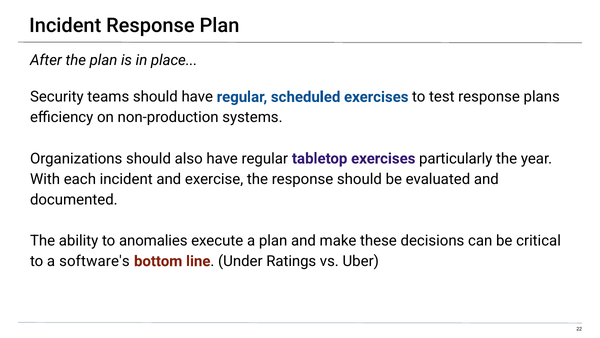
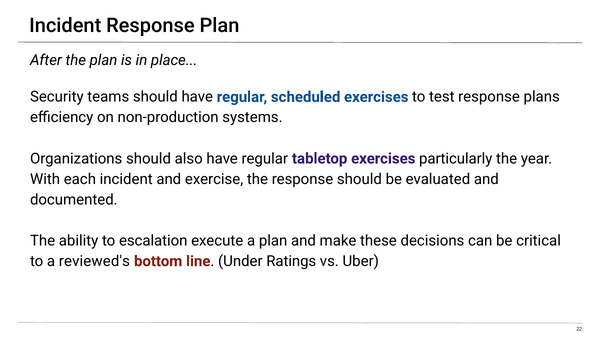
anomalies: anomalies -> escalation
software's: software's -> reviewed's
